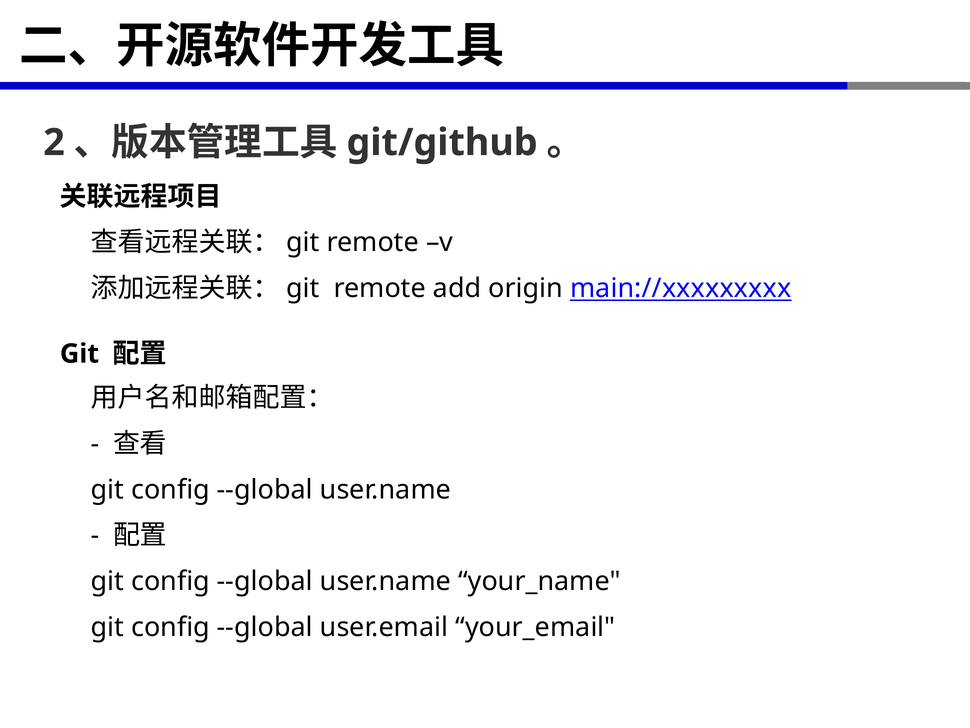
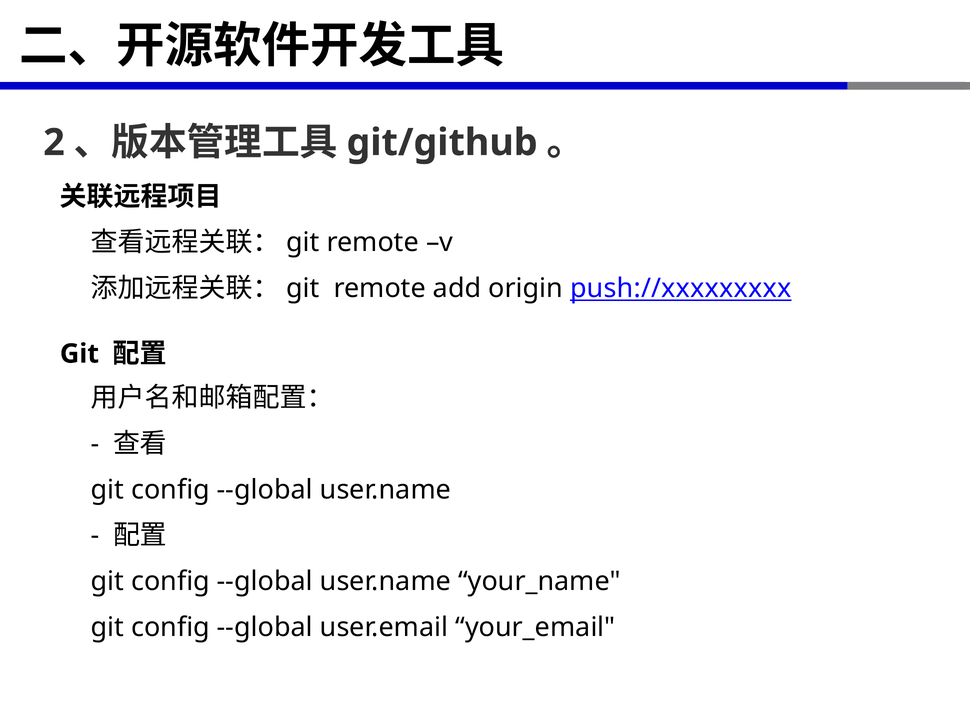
main://xxxxxxxxx: main://xxxxxxxxx -> push://xxxxxxxxx
